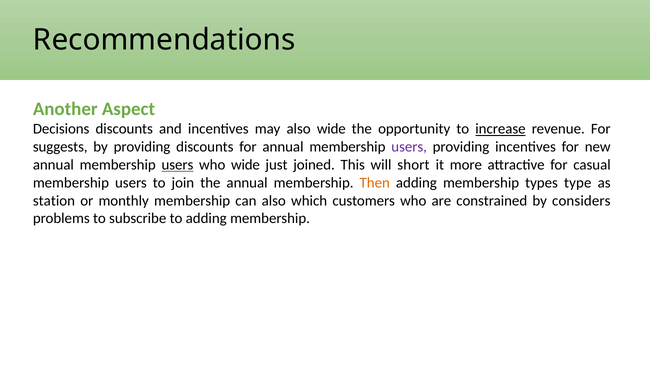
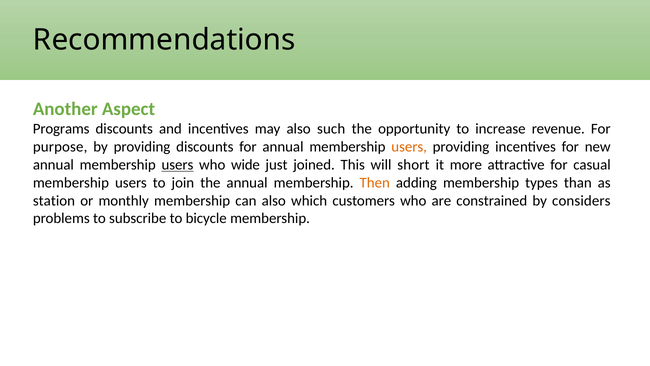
Decisions: Decisions -> Programs
also wide: wide -> such
increase underline: present -> none
suggests: suggests -> purpose
users at (409, 147) colour: purple -> orange
type: type -> than
to adding: adding -> bicycle
